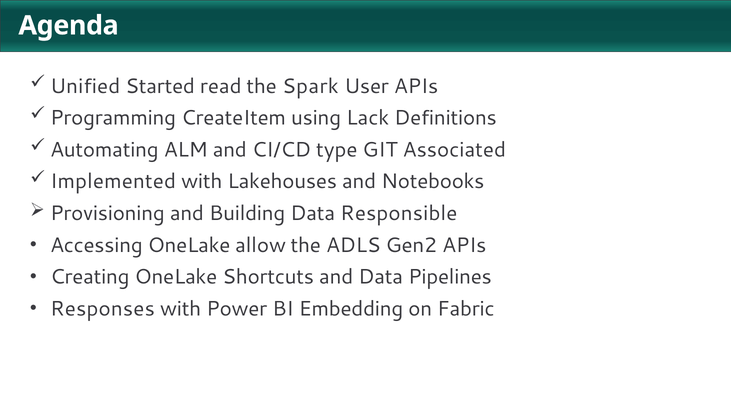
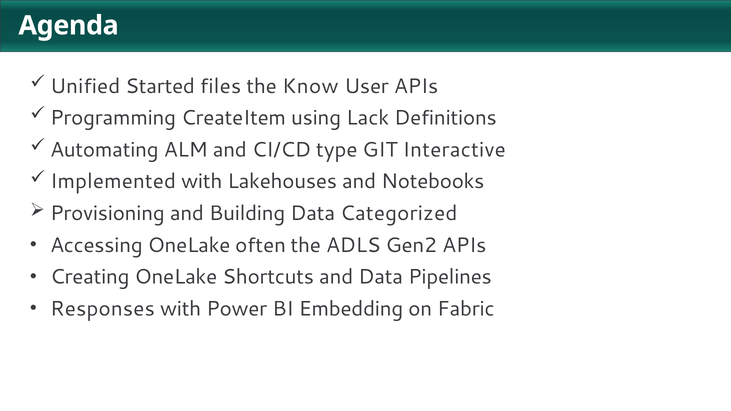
read: read -> files
Spark: Spark -> Know
Associated: Associated -> Interactive
Responsible: Responsible -> Categorized
allow: allow -> often
